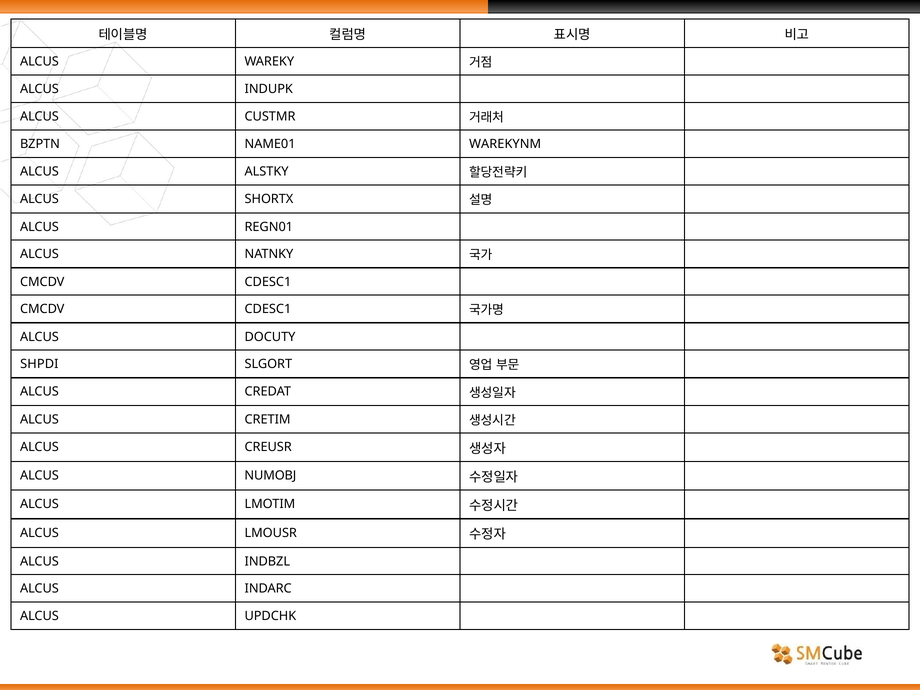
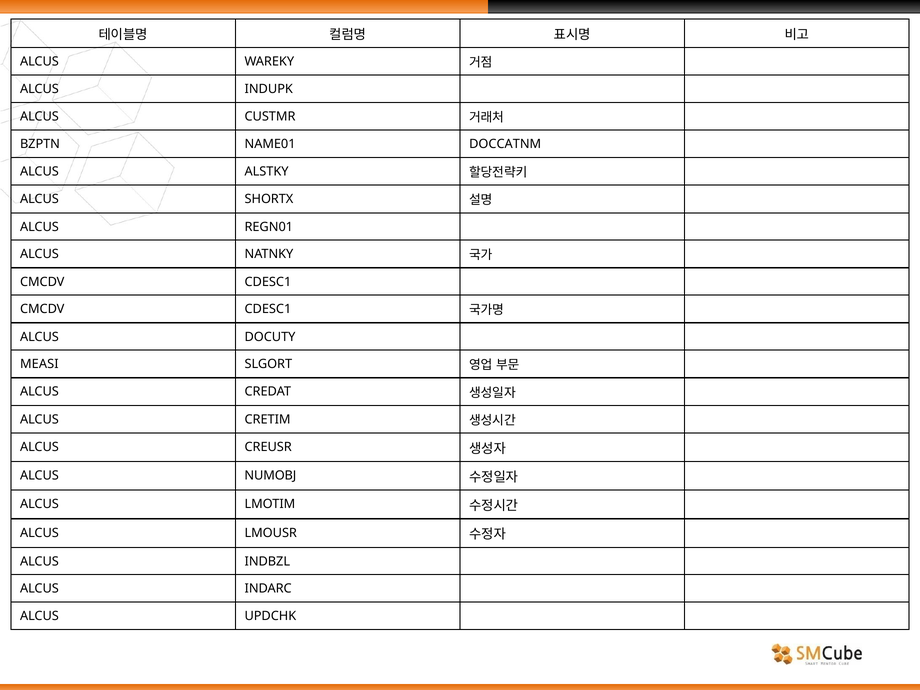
WAREKYNM: WAREKYNM -> DOCCATNM
SHPDI: SHPDI -> MEASI
